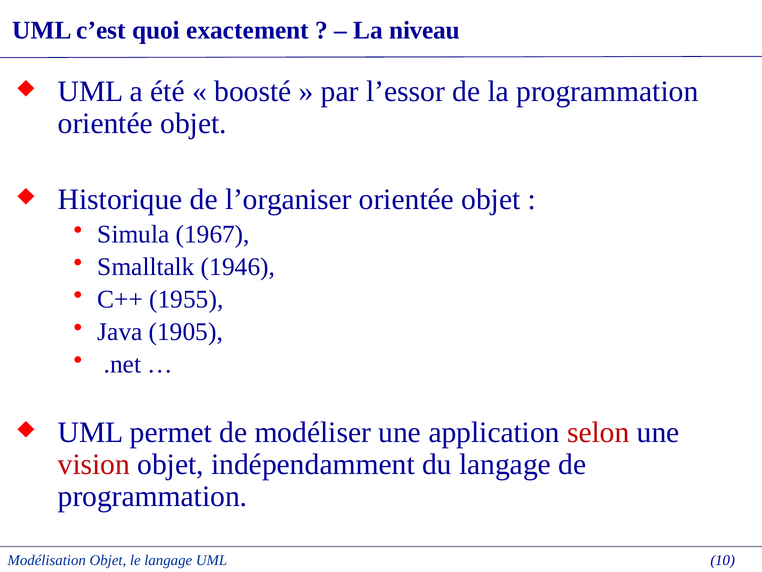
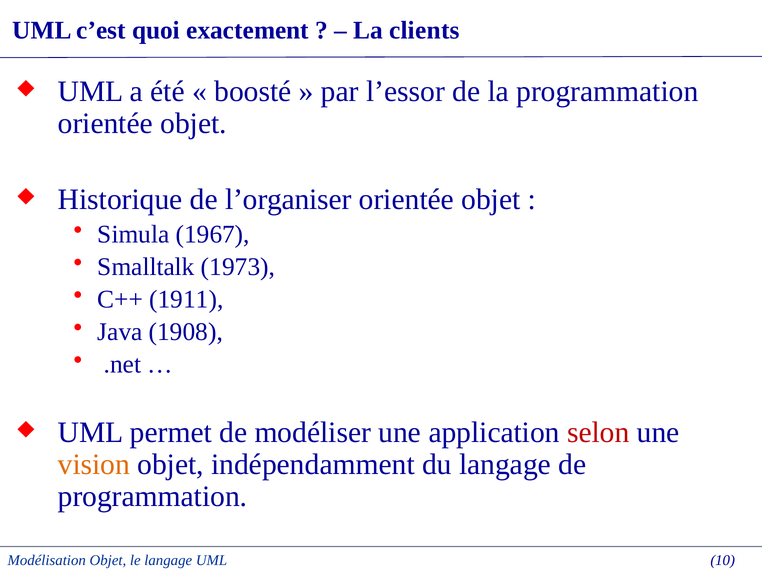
niveau: niveau -> clients
1946: 1946 -> 1973
1955: 1955 -> 1911
1905: 1905 -> 1908
vision colour: red -> orange
